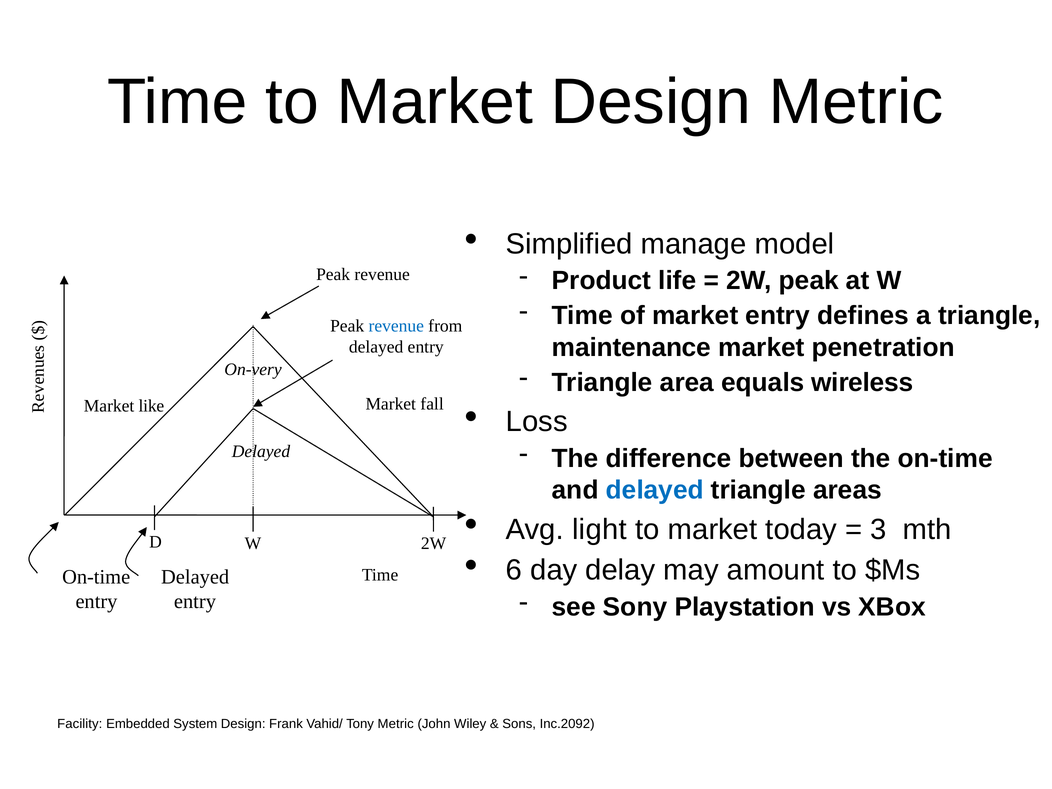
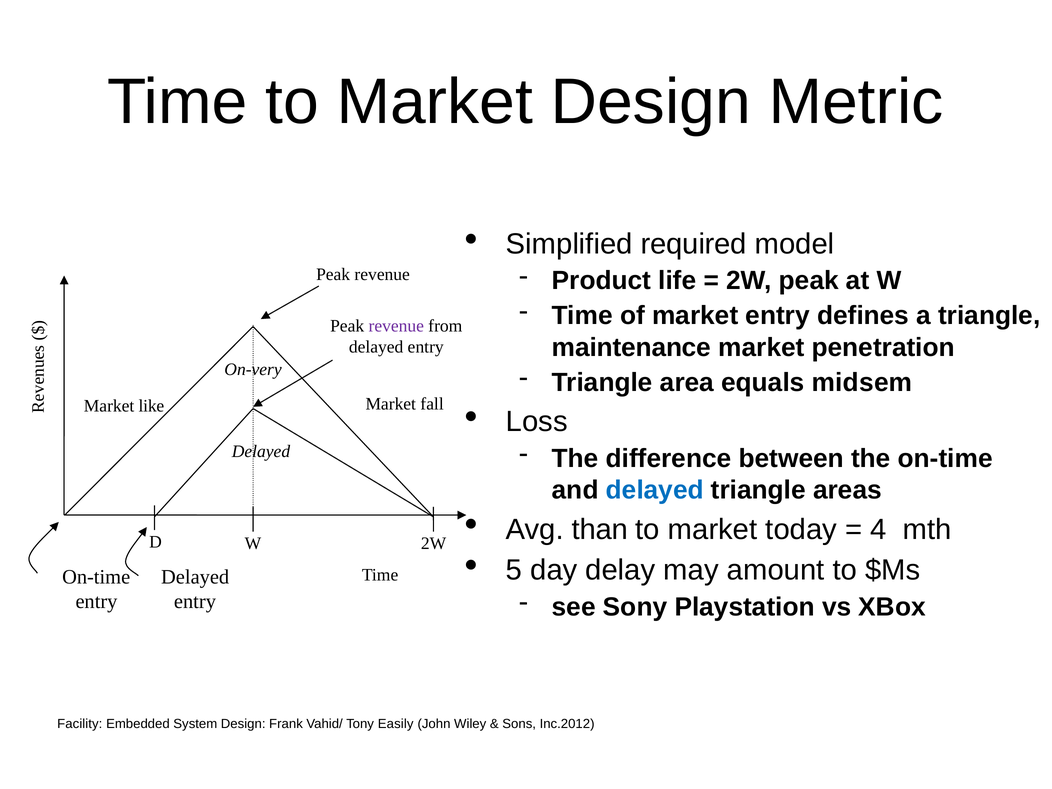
manage: manage -> required
revenue at (396, 326) colour: blue -> purple
wireless: wireless -> midsem
light: light -> than
3: 3 -> 4
6: 6 -> 5
Tony Metric: Metric -> Easily
Inc.2092: Inc.2092 -> Inc.2012
